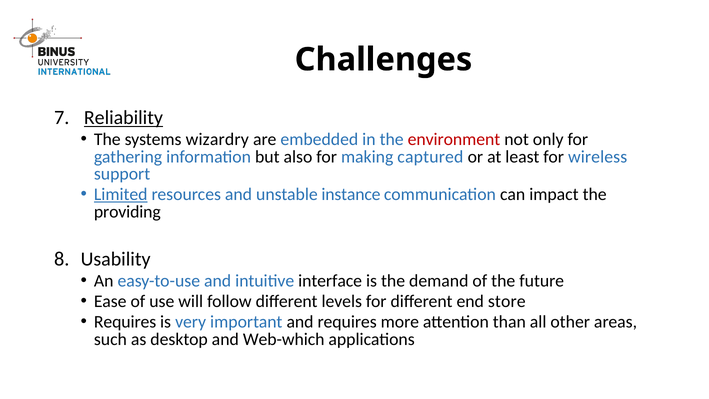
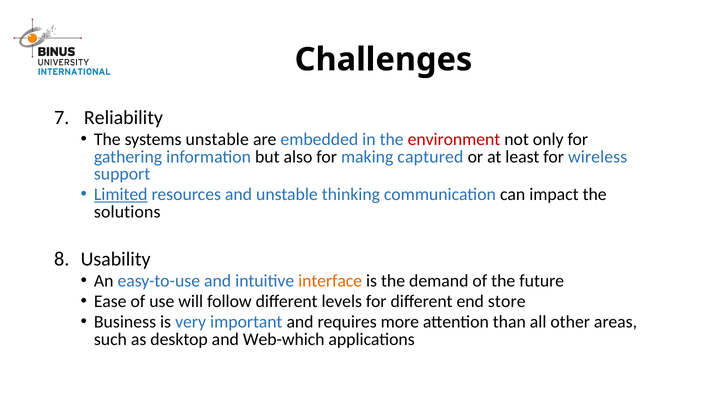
Reliability underline: present -> none
systems wizardry: wizardry -> unstable
instance: instance -> thinking
providing: providing -> solutions
interface colour: black -> orange
Requires at (125, 322): Requires -> Business
